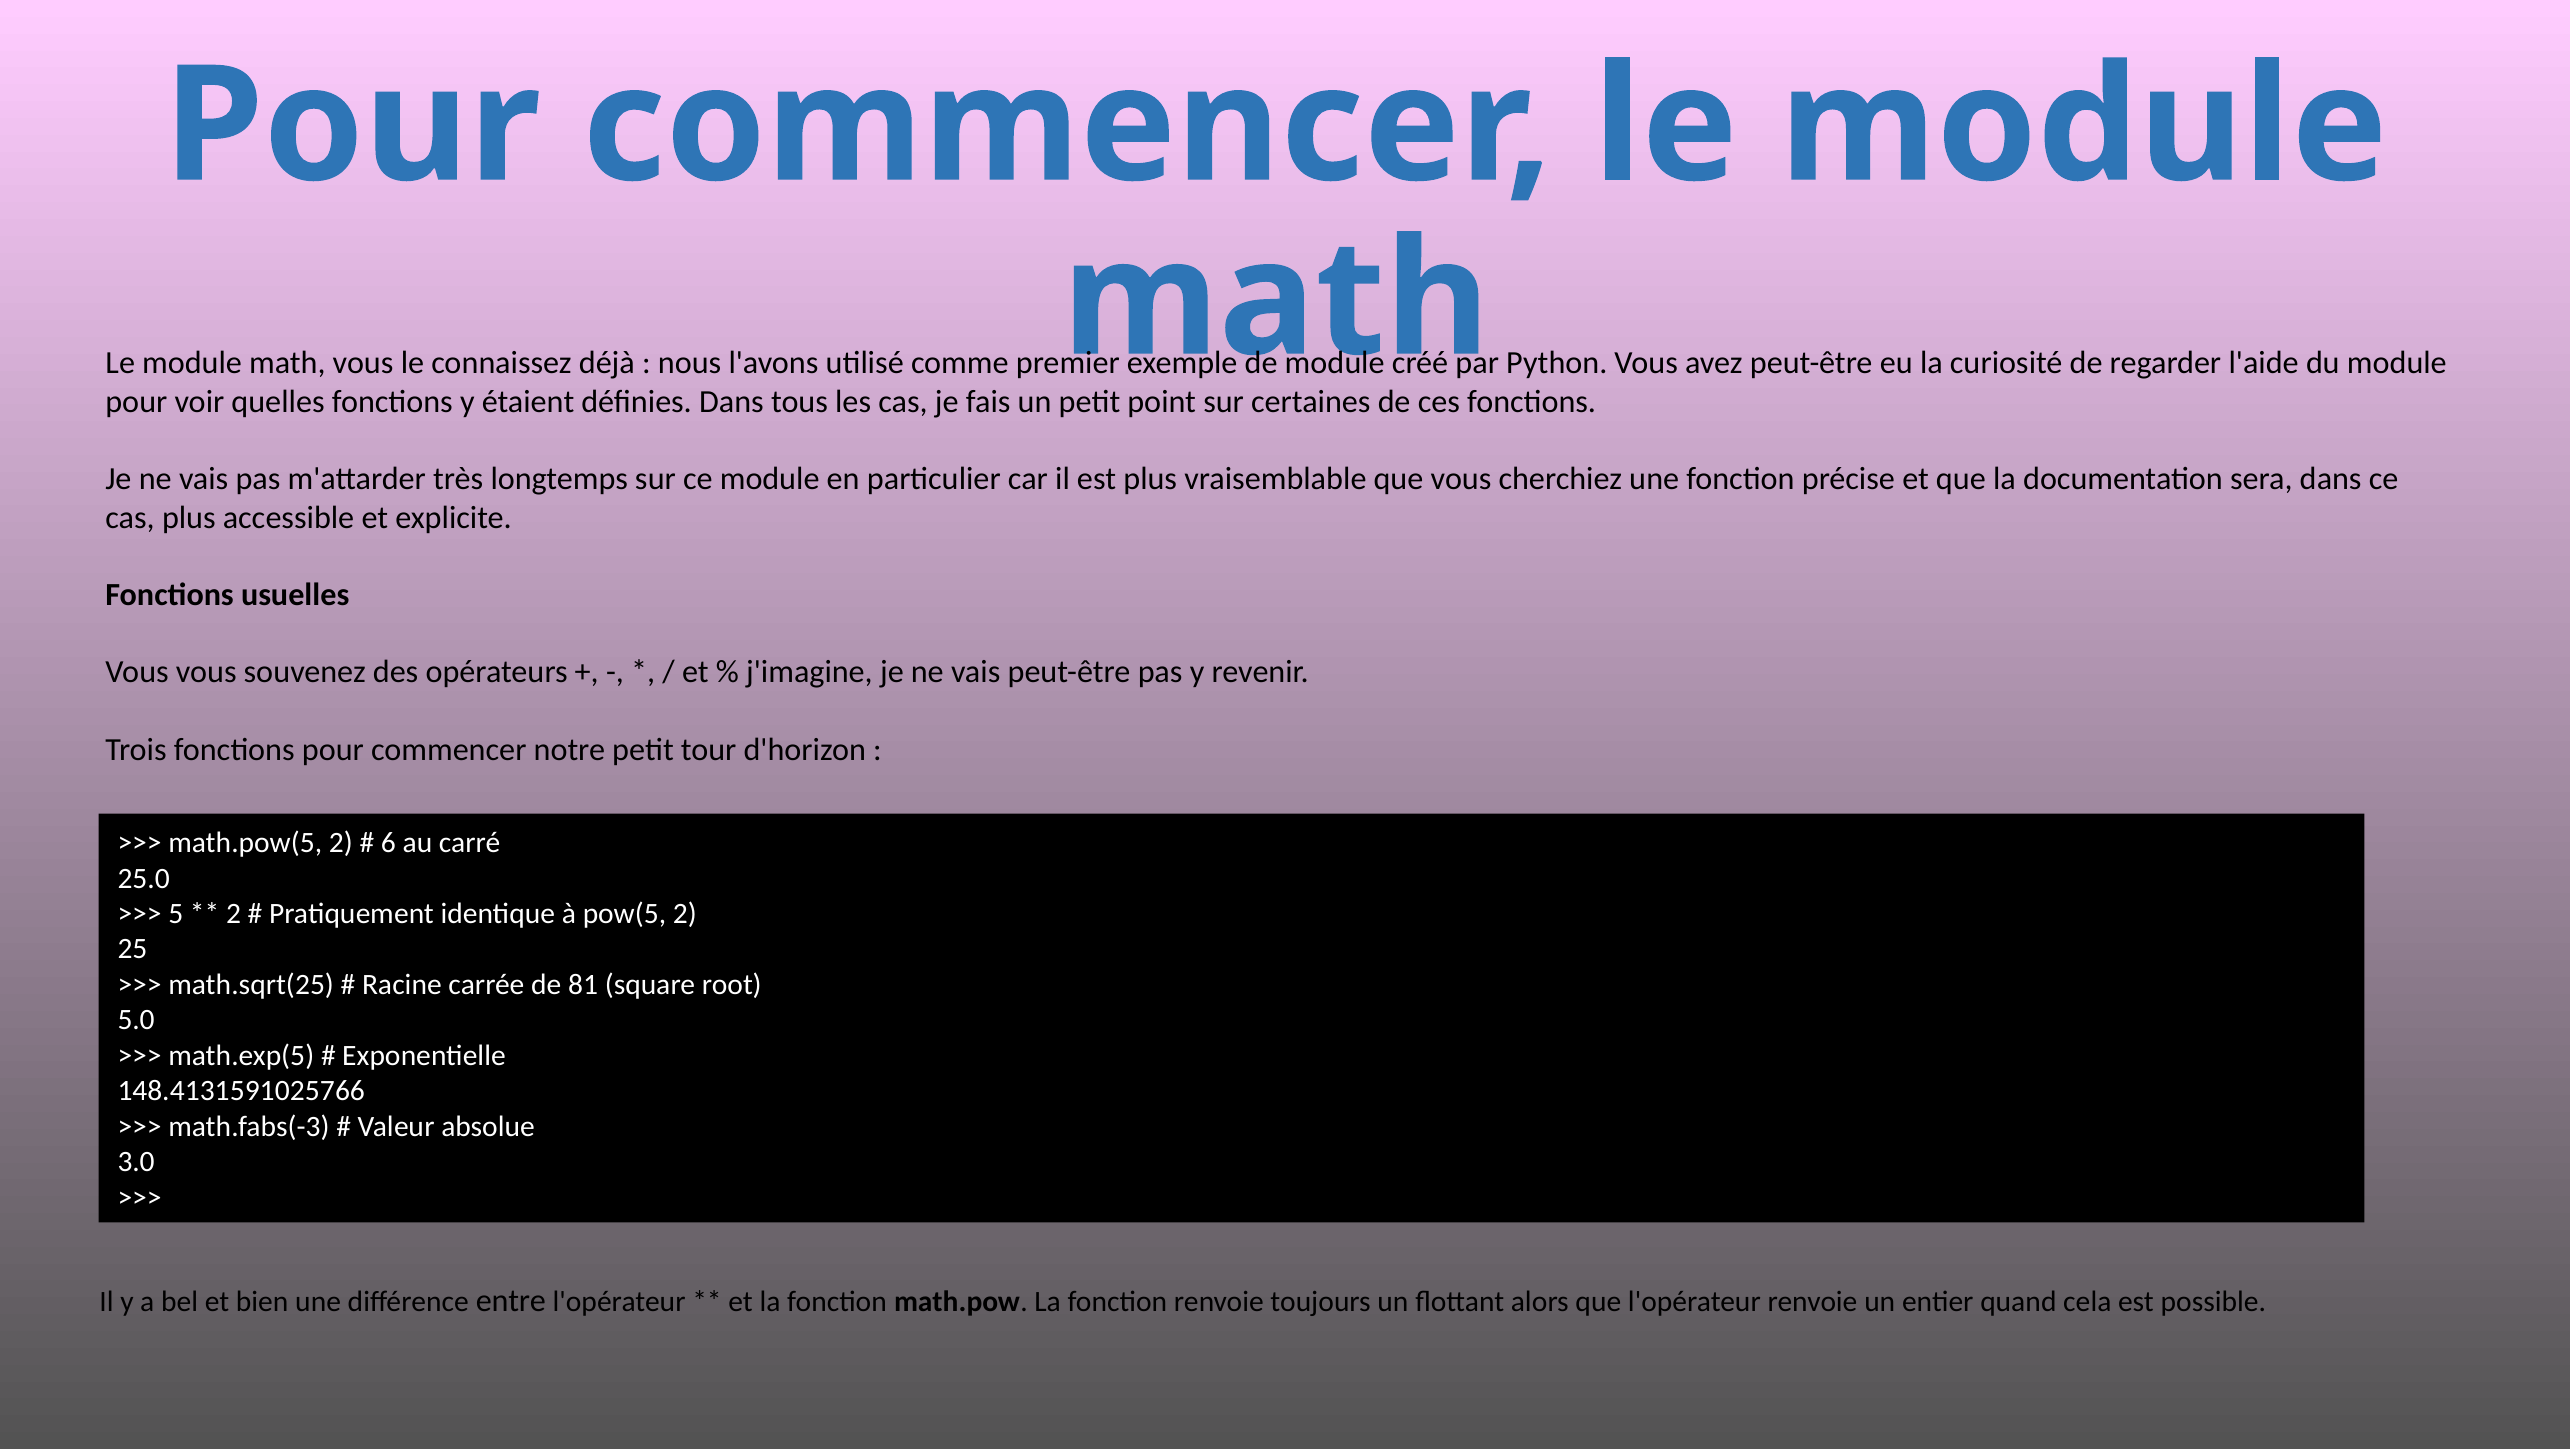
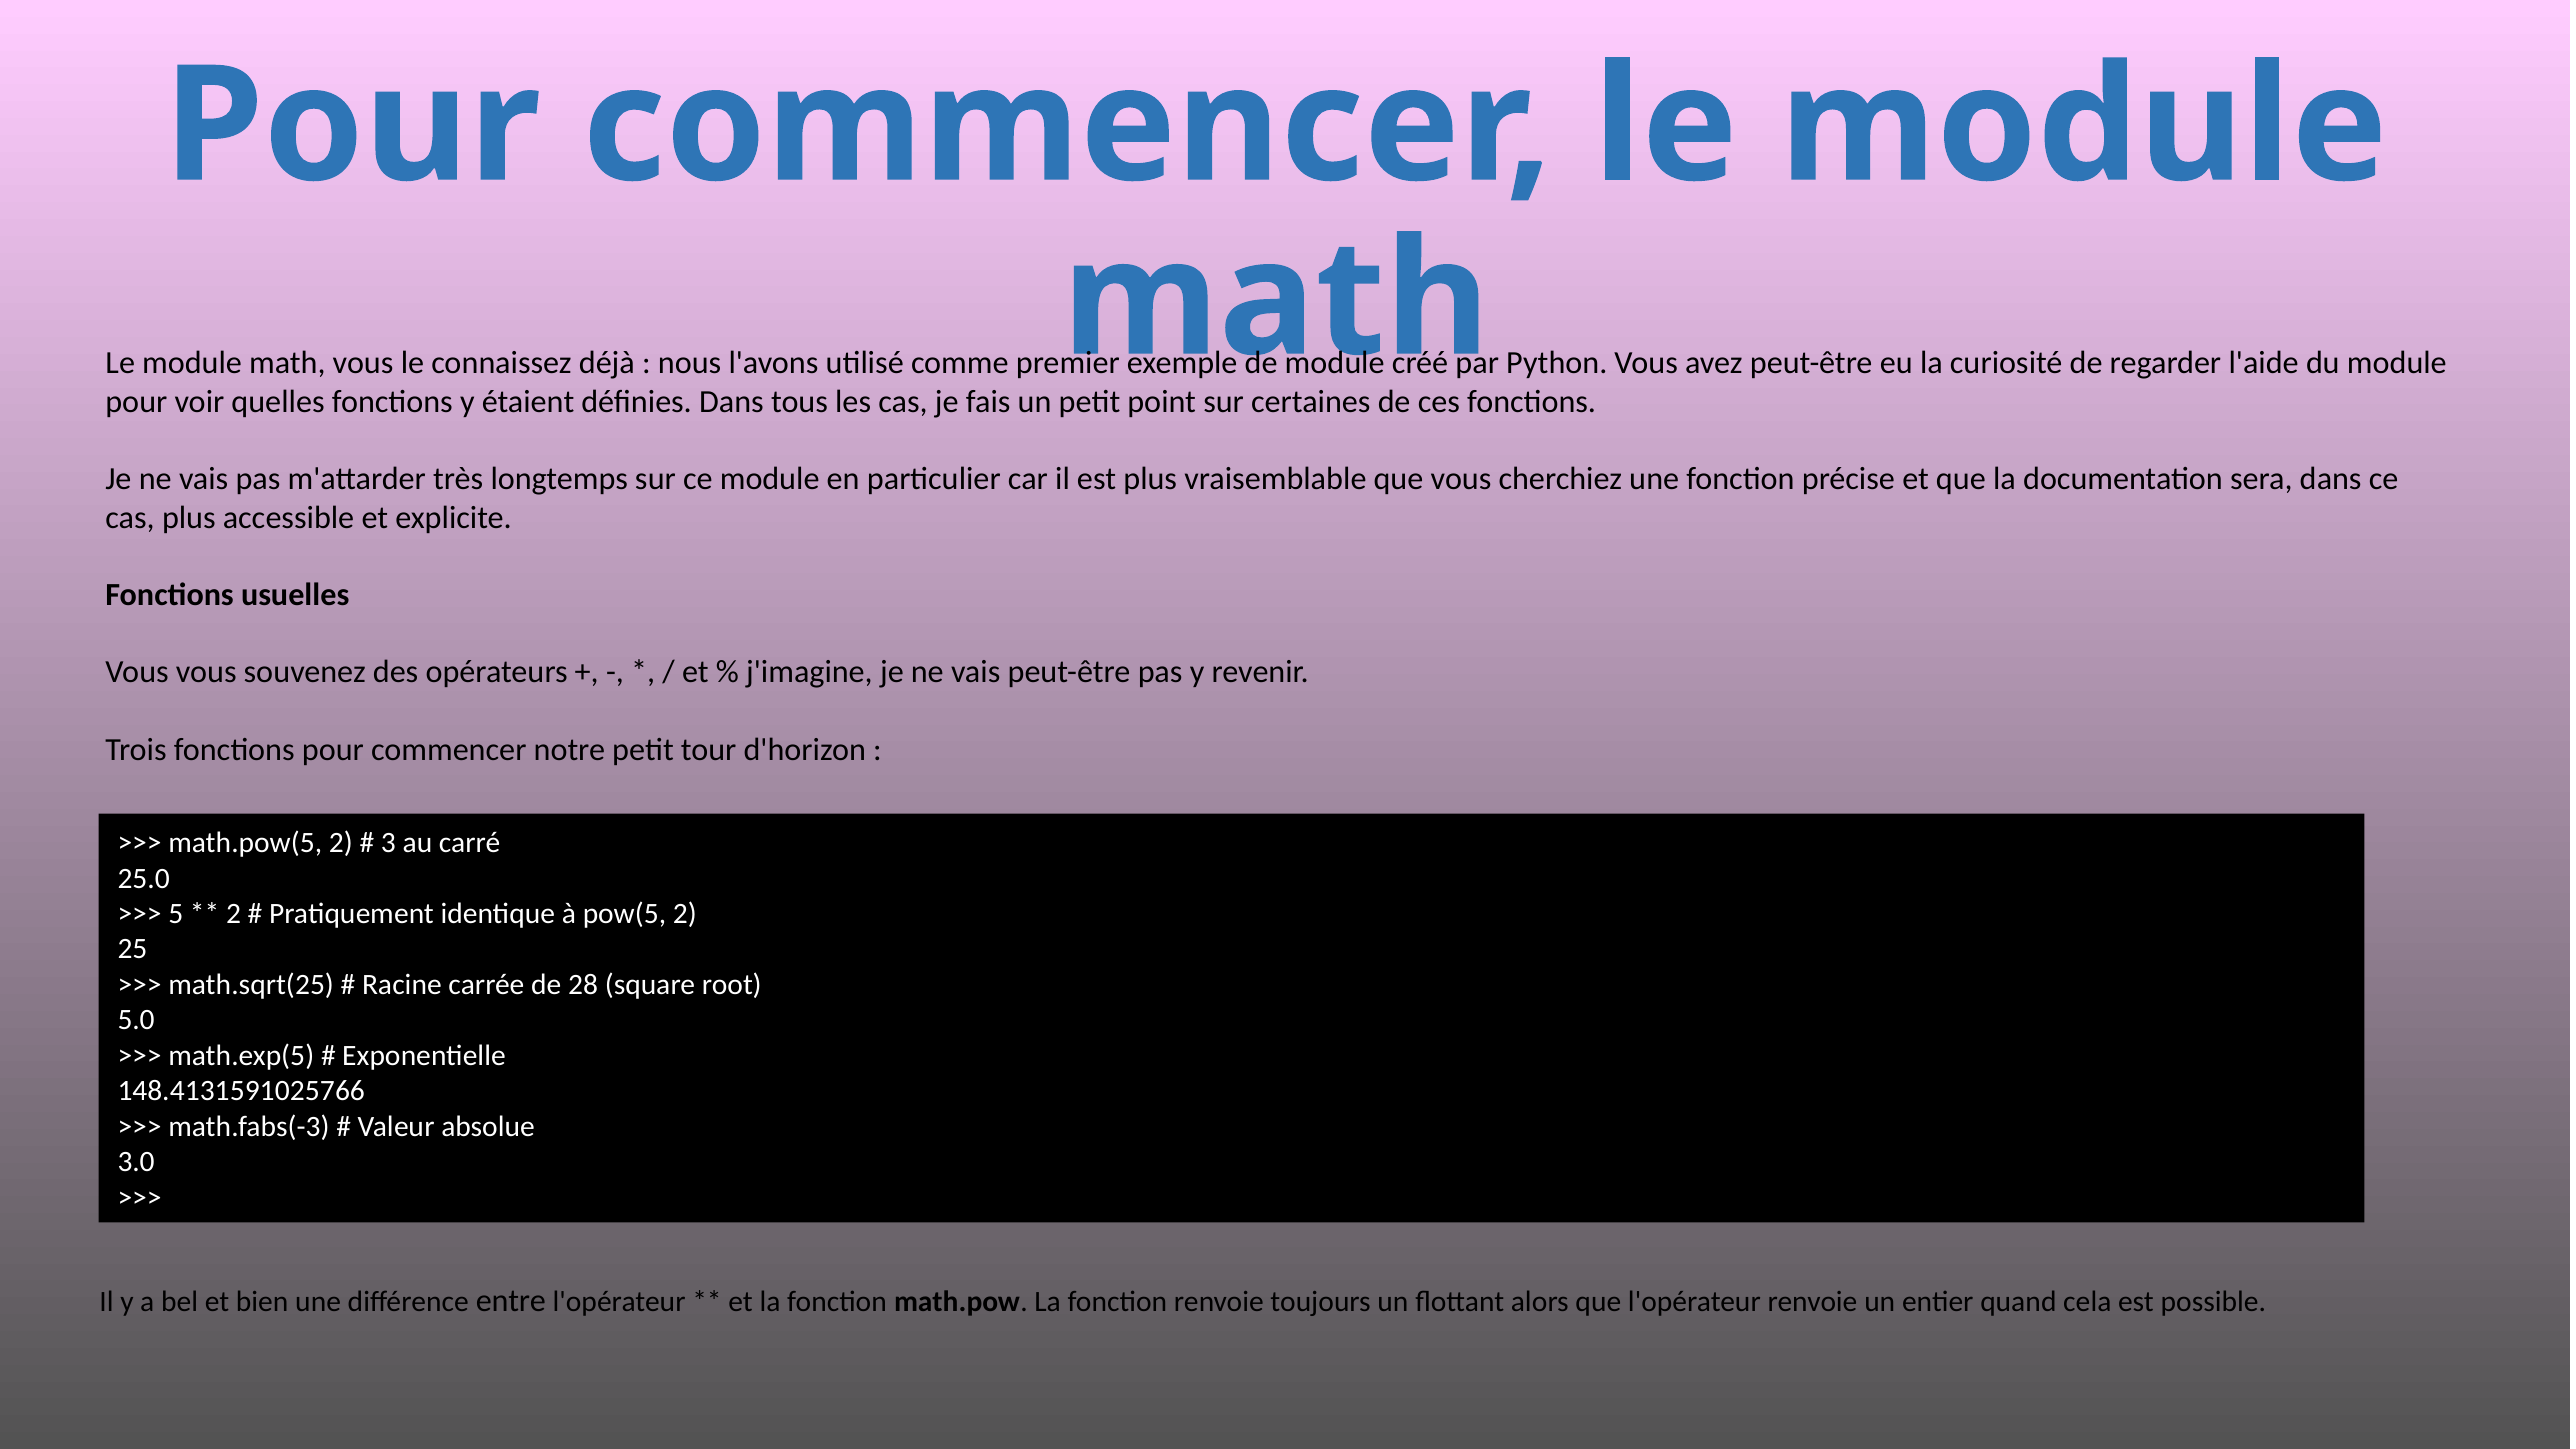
6: 6 -> 3
81: 81 -> 28
